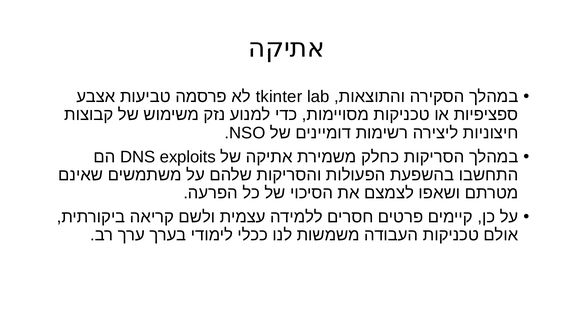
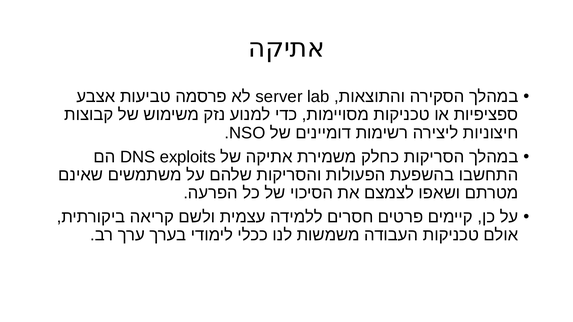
tkinter: tkinter -> server
